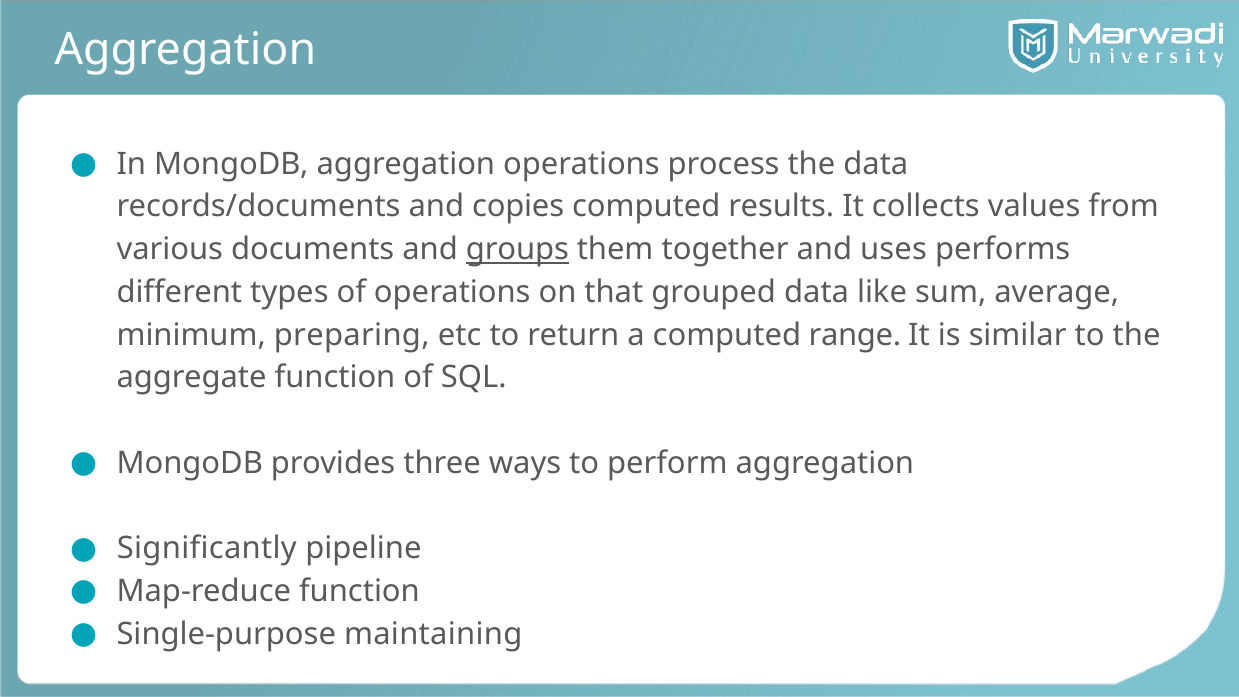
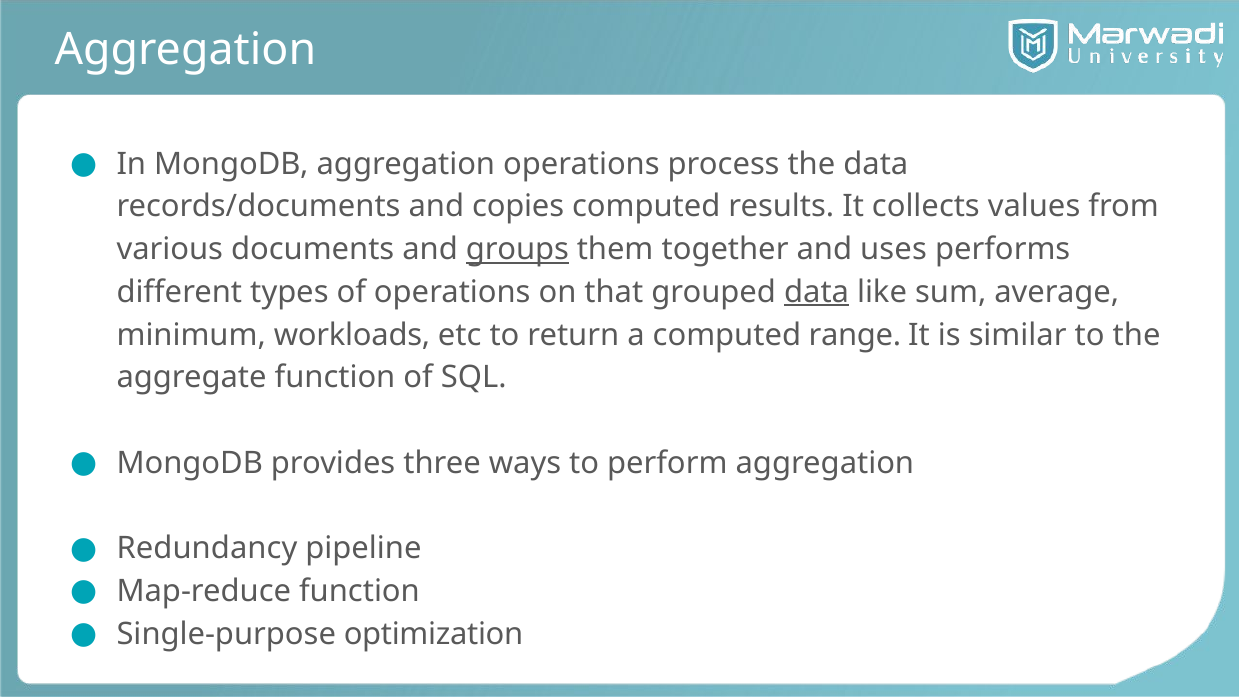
data at (817, 292) underline: none -> present
preparing: preparing -> workloads
Significantly: Significantly -> Redundancy
maintaining: maintaining -> optimization
